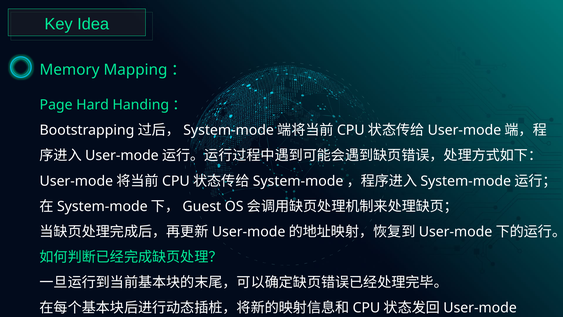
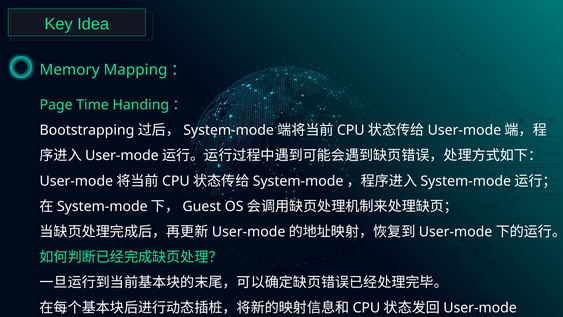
Hard: Hard -> Time
